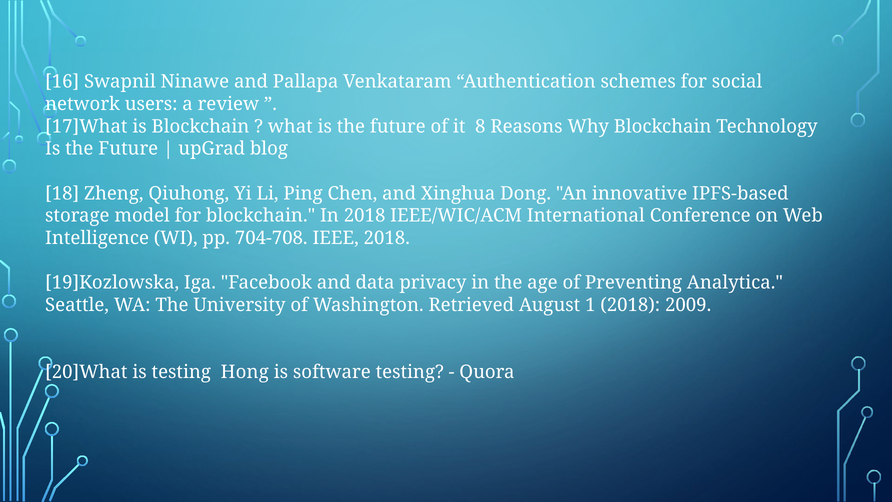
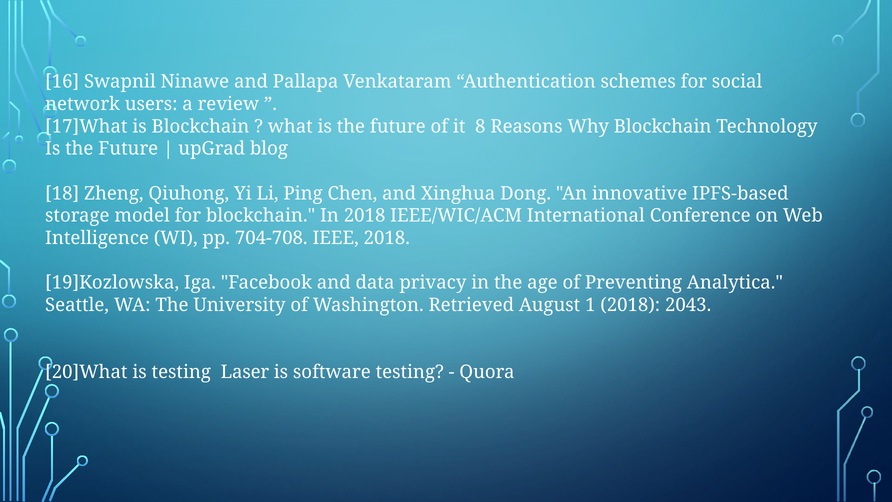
2009: 2009 -> 2043
Hong: Hong -> Laser
